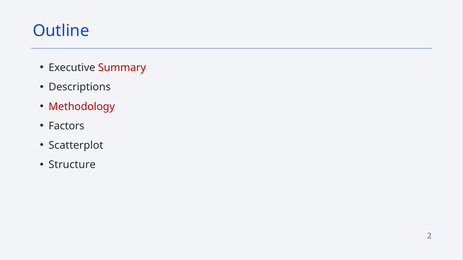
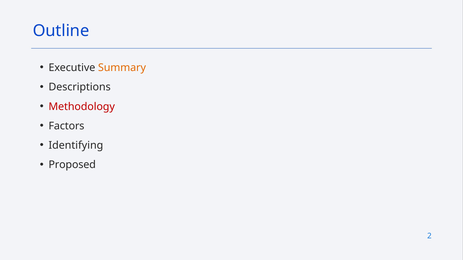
Summary colour: red -> orange
Scatterplot: Scatterplot -> Identifying
Structure: Structure -> Proposed
